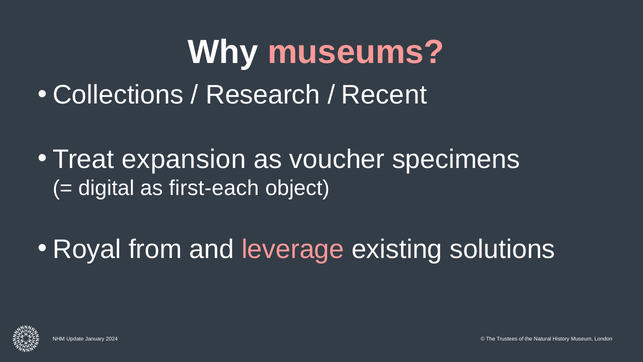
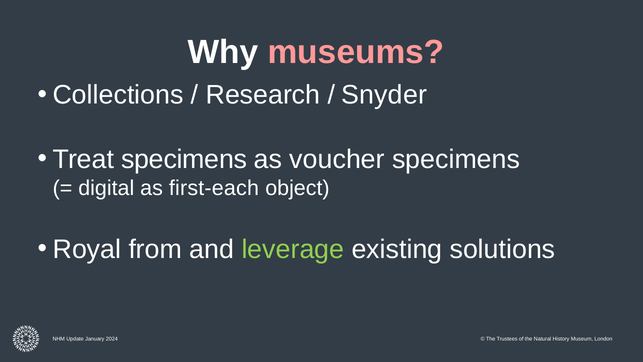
Recent: Recent -> Snyder
Treat expansion: expansion -> specimens
leverage colour: pink -> light green
